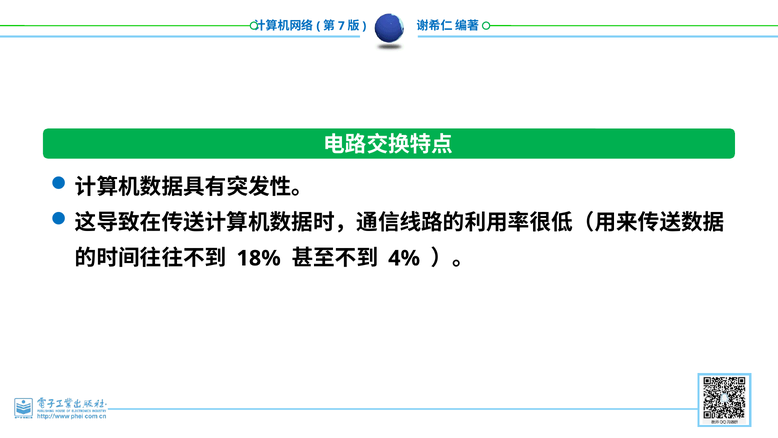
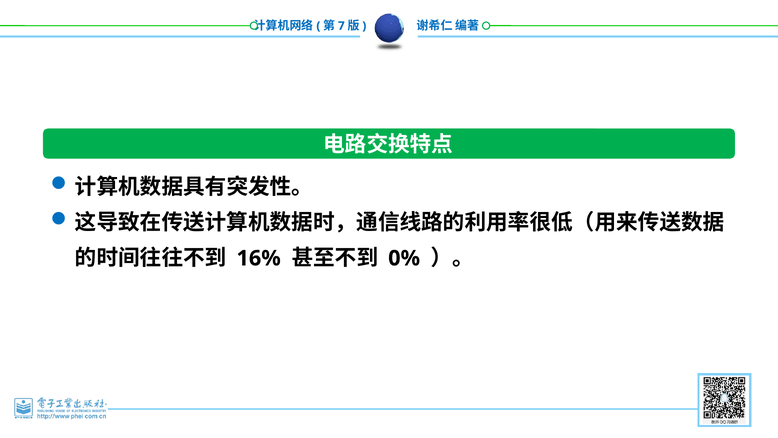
18%: 18% -> 16%
4%: 4% -> 0%
